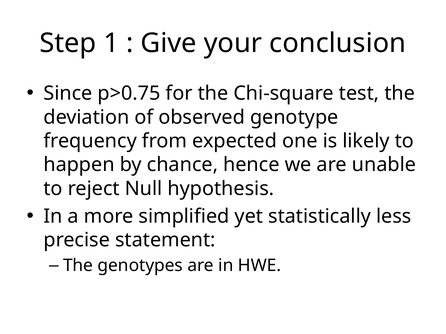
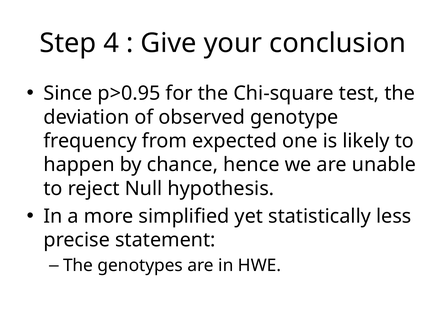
1: 1 -> 4
p>0.75: p>0.75 -> p>0.95
